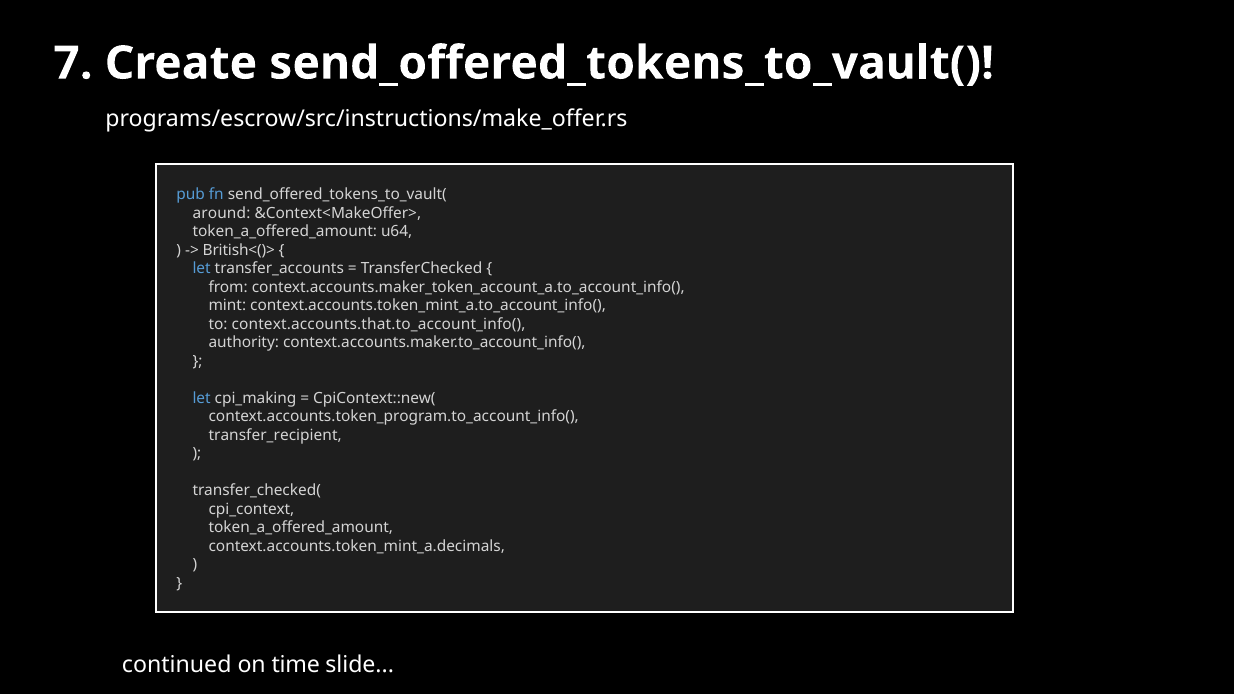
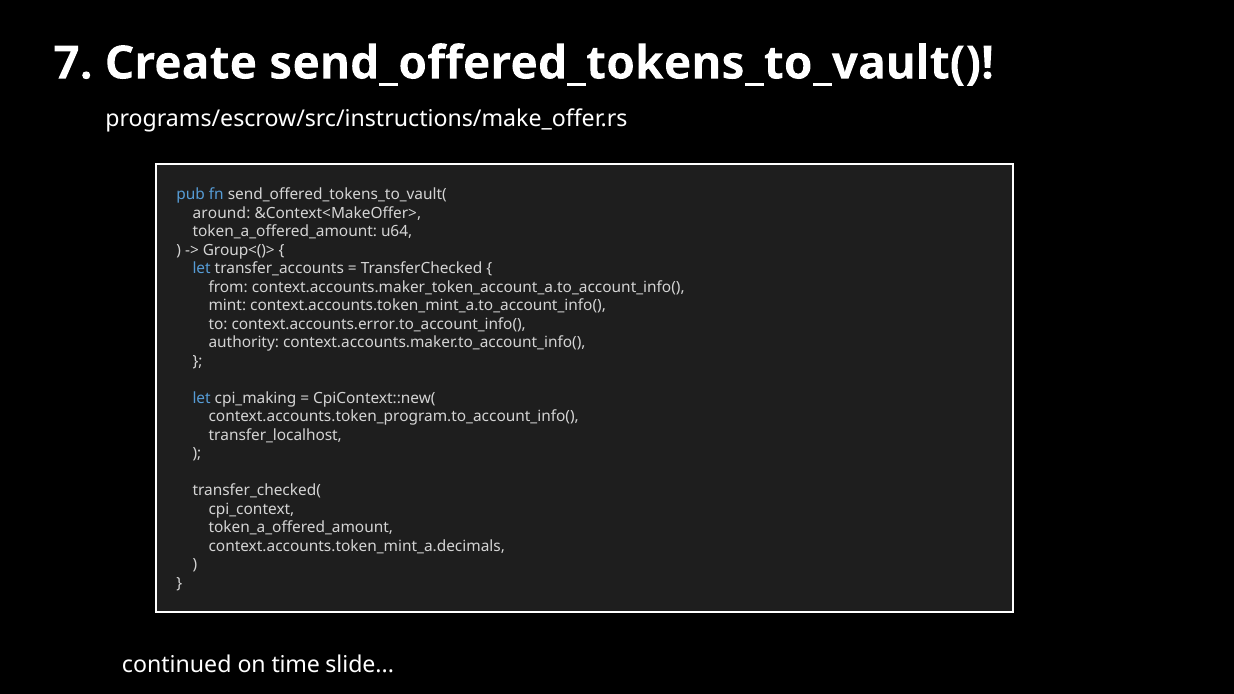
British<()>: British<()> -> Group<()>
context.accounts.that.to_account_info(: context.accounts.that.to_account_info( -> context.accounts.error.to_account_info(
transfer_recipient: transfer_recipient -> transfer_localhost
